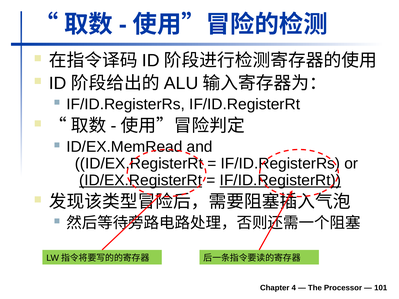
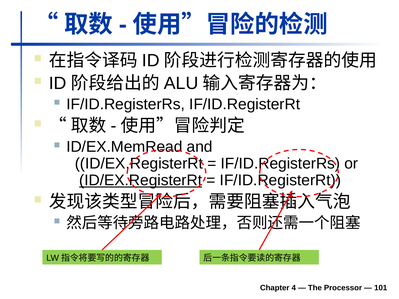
IF/ID.RegisterRt at (280, 180) underline: present -> none
